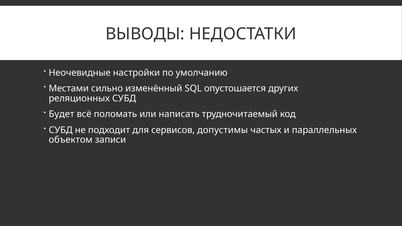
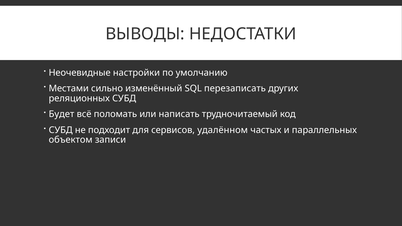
опустошается: опустошается -> перезаписать
допустимы: допустимы -> удалённом
